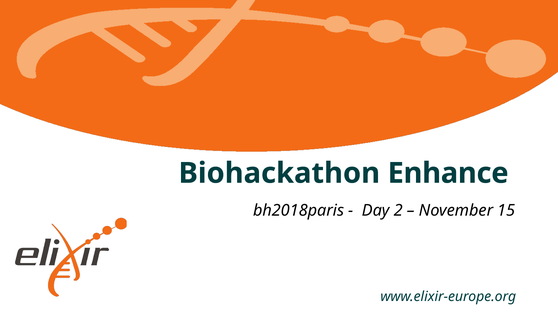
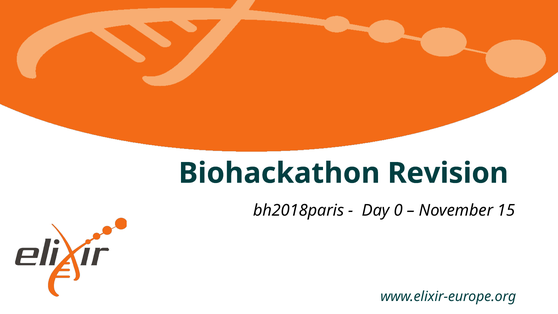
Enhance: Enhance -> Revision
2: 2 -> 0
